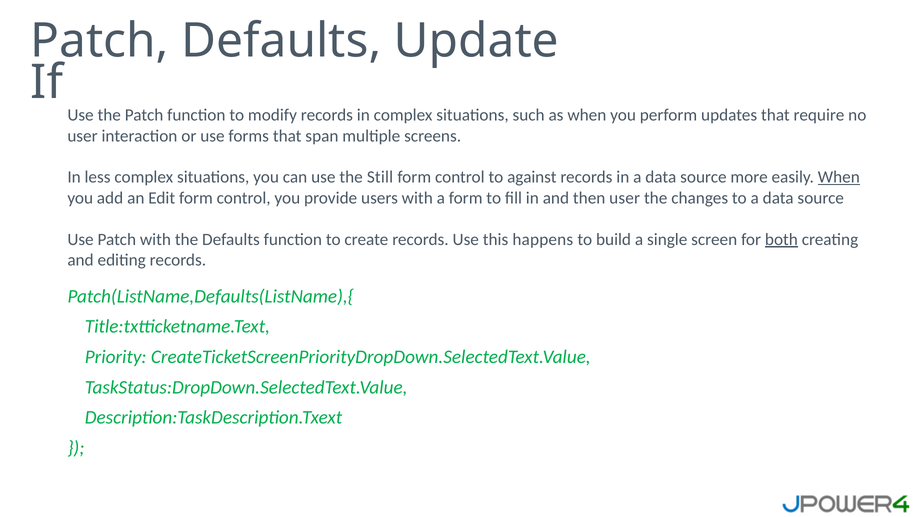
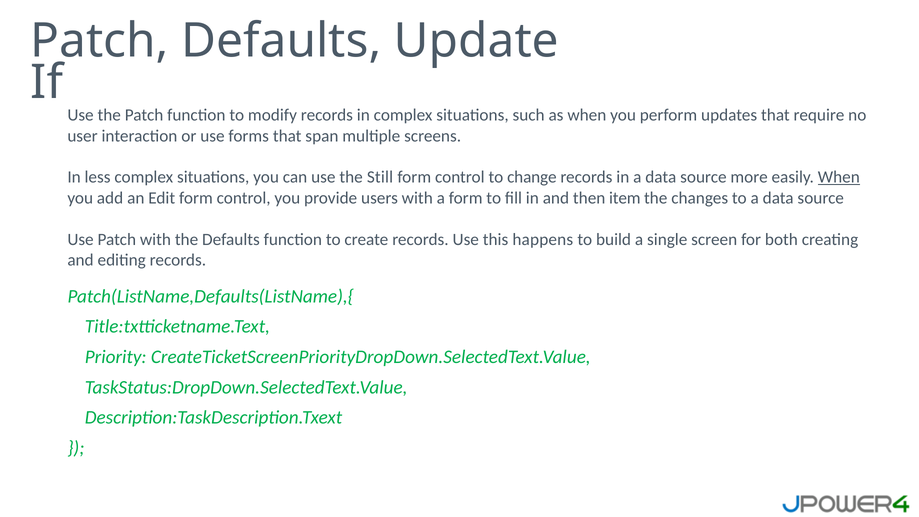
against: against -> change
then user: user -> item
both underline: present -> none
